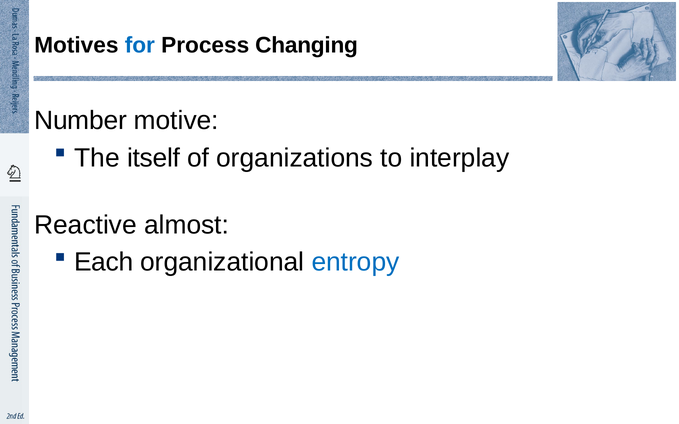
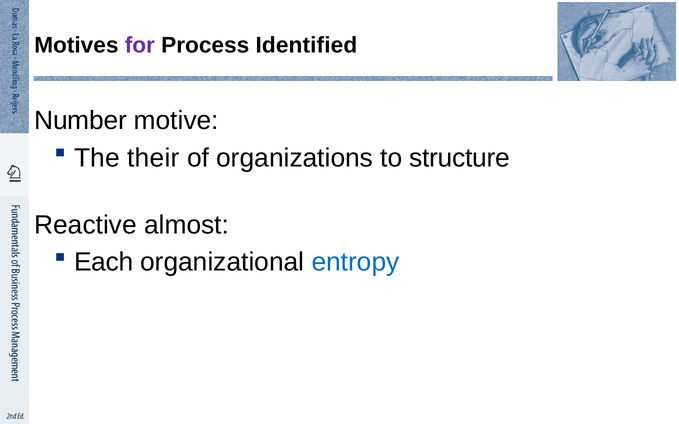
for colour: blue -> purple
Changing: Changing -> Identified
itself: itself -> their
interplay: interplay -> structure
